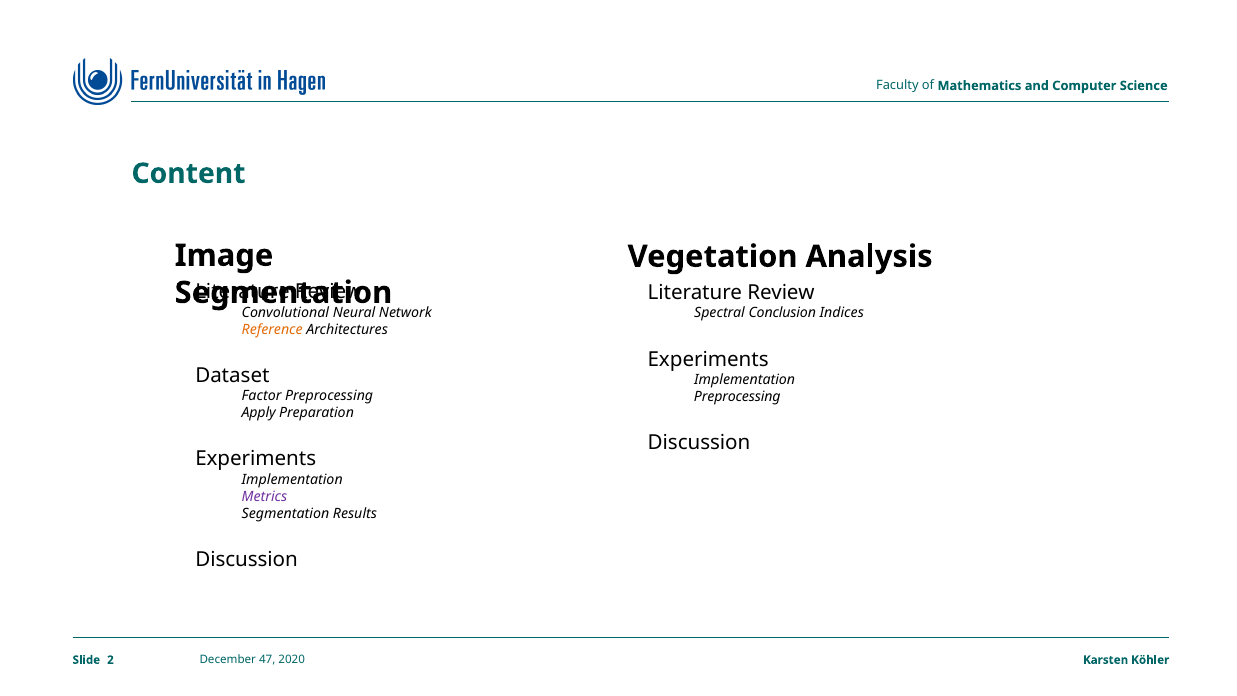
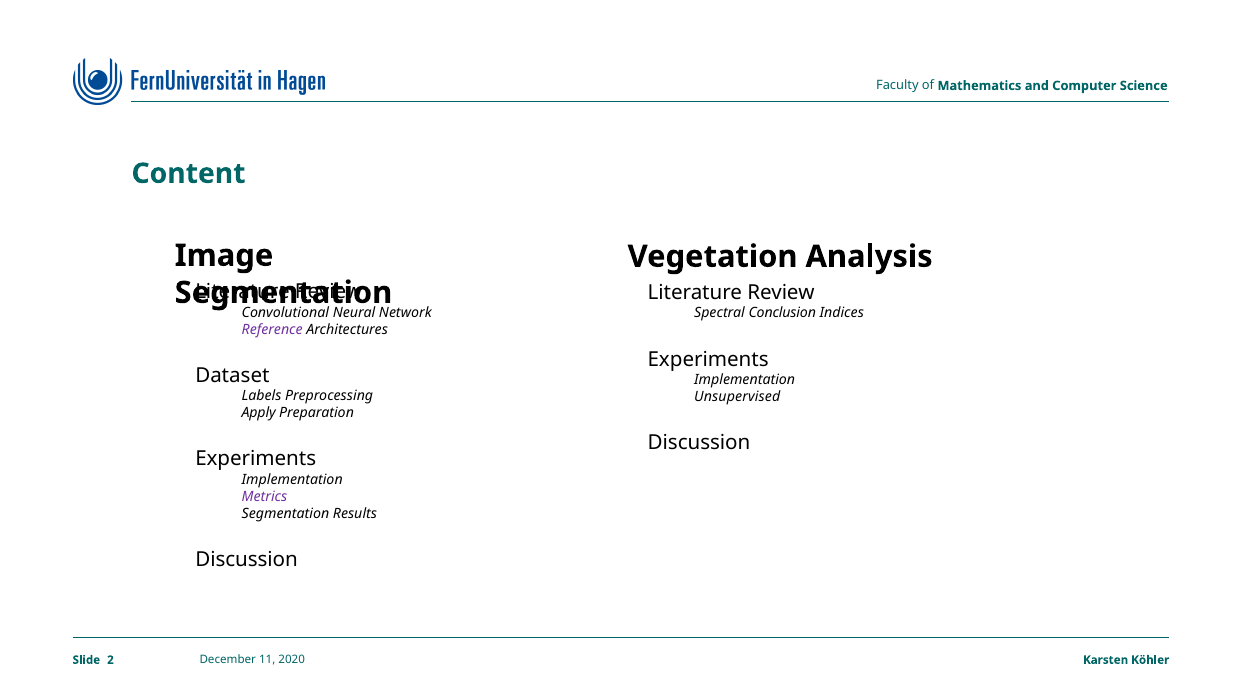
Reference colour: orange -> purple
Factor: Factor -> Labels
Preprocessing at (737, 397): Preprocessing -> Unsupervised
47: 47 -> 11
